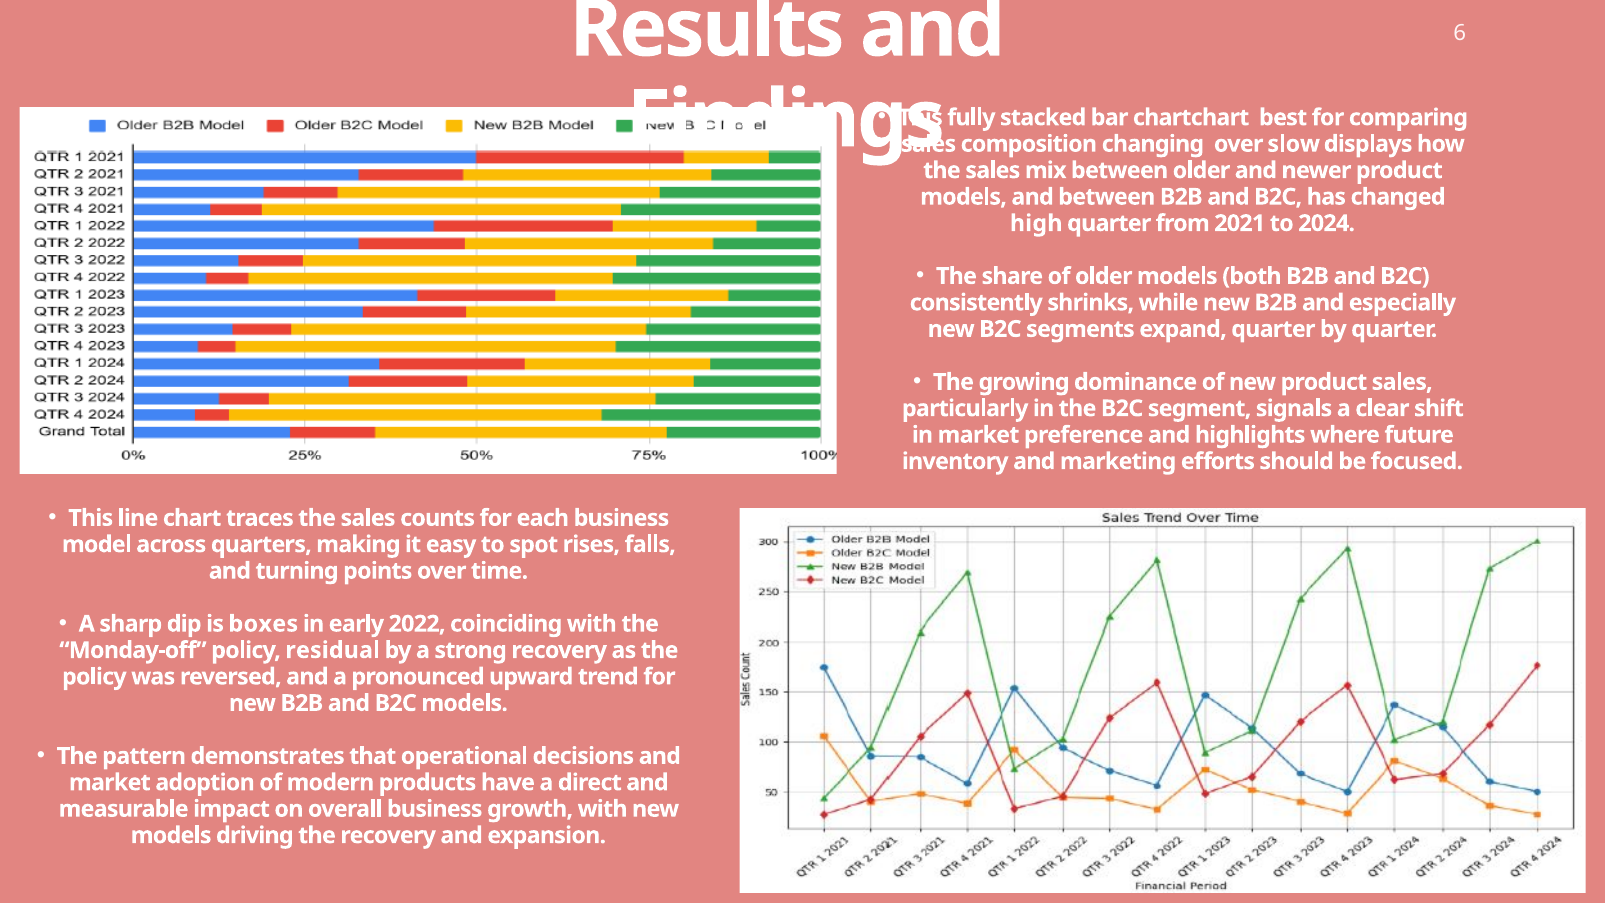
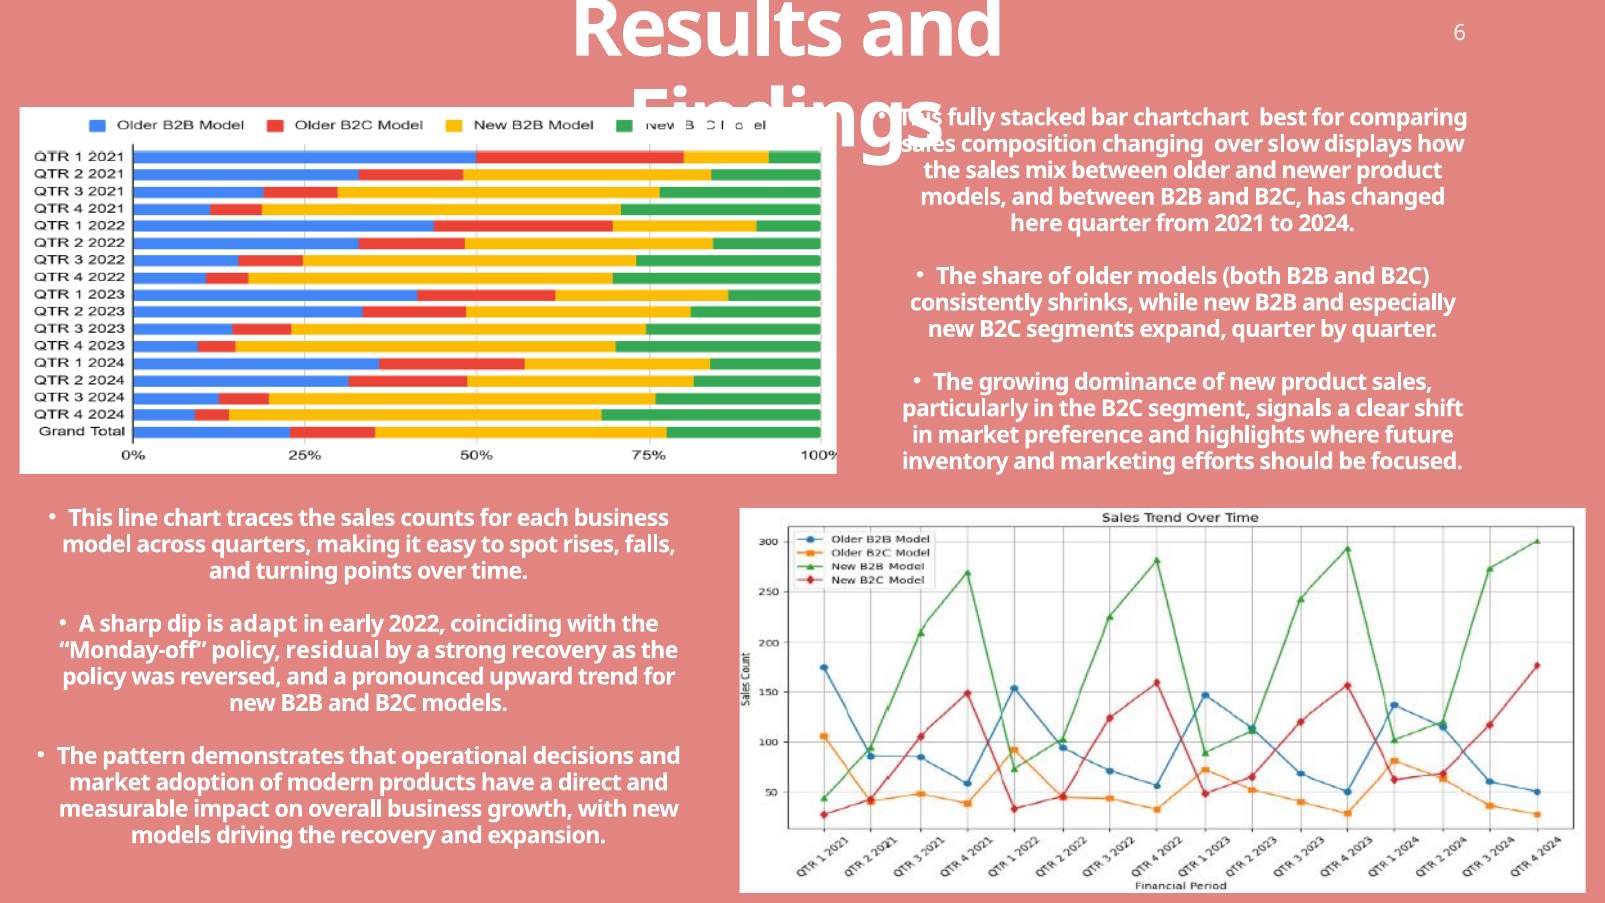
high: high -> here
boxes: boxes -> adapt
